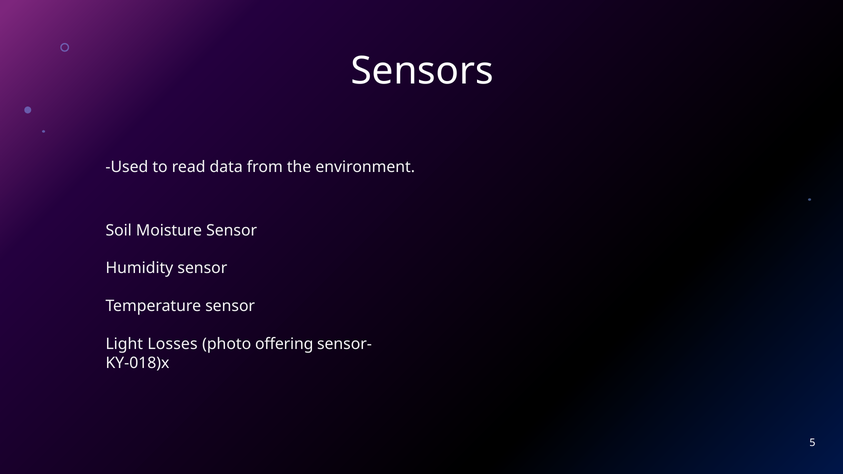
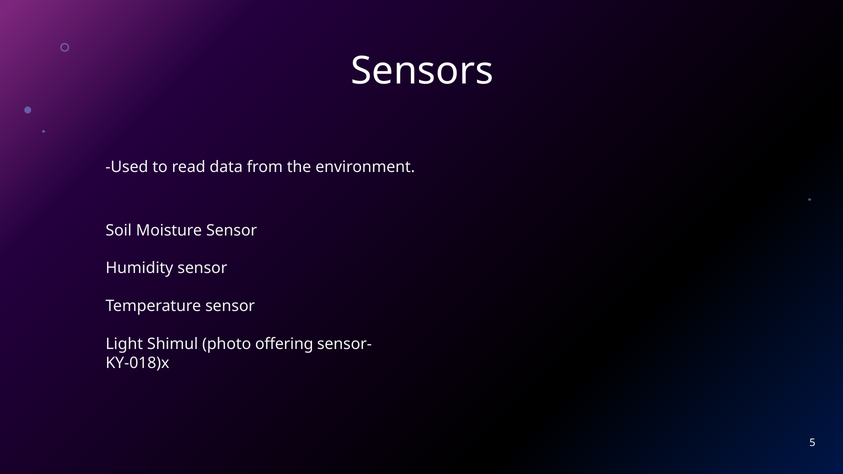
Losses: Losses -> Shimul
